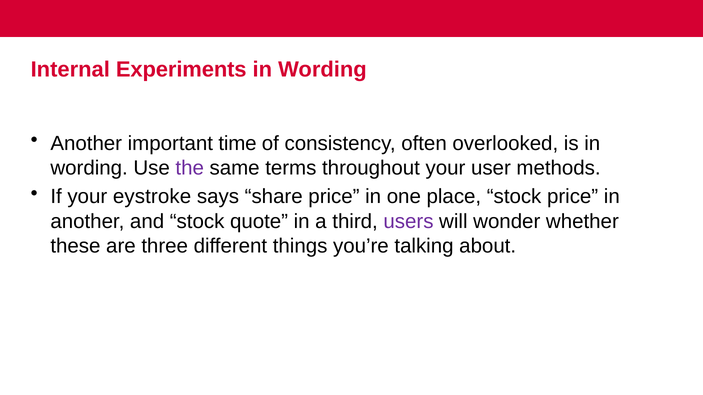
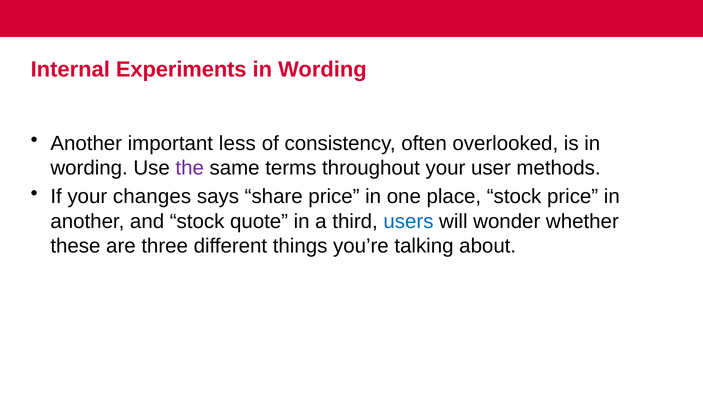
time: time -> less
eystroke: eystroke -> changes
users colour: purple -> blue
